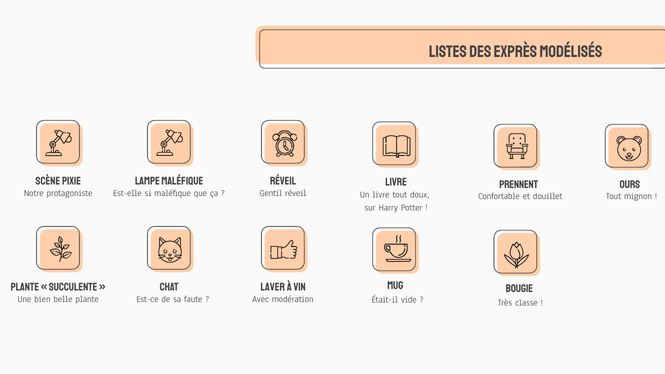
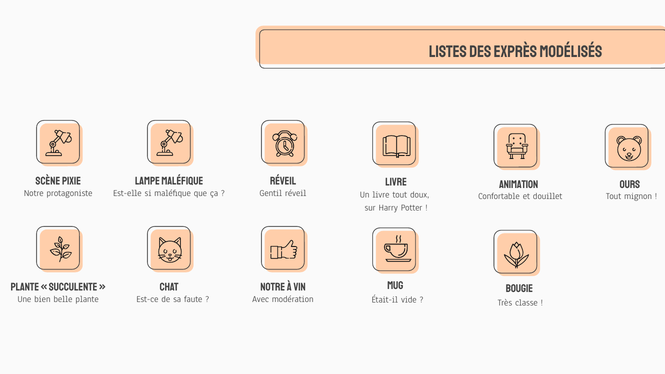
PRENNENT: PRENNENT -> ANIMATION
Laver at (273, 287): Laver -> Notre
